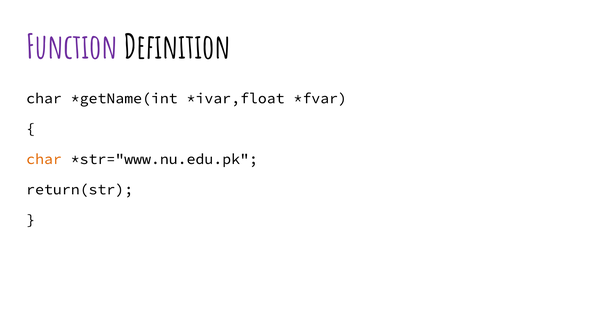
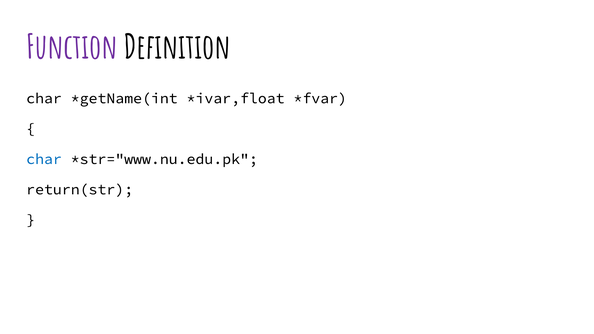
char at (44, 159) colour: orange -> blue
